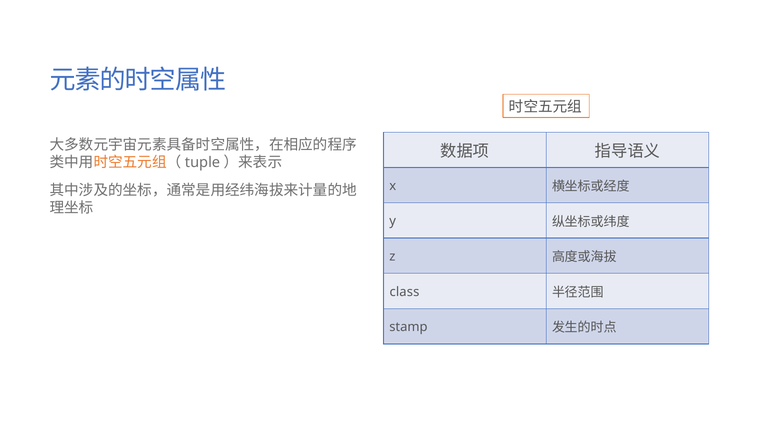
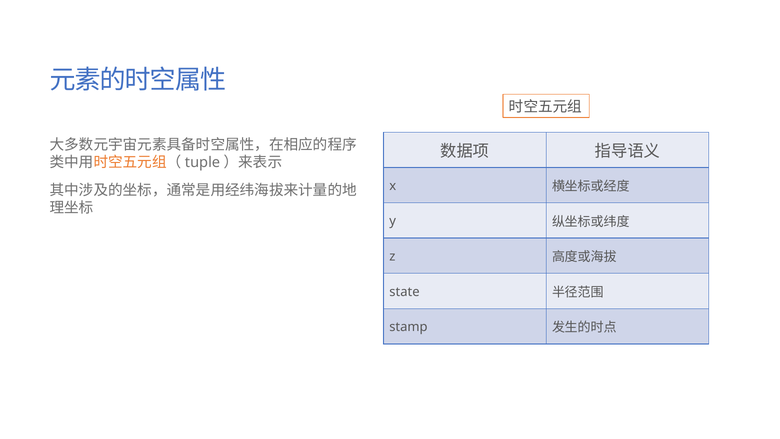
class: class -> state
